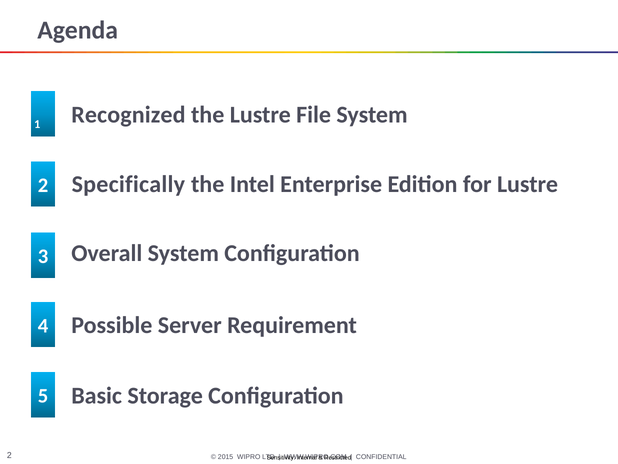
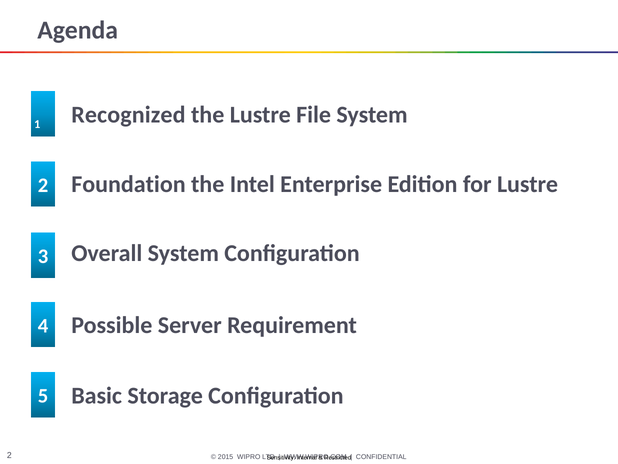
Specifically: Specifically -> Foundation
